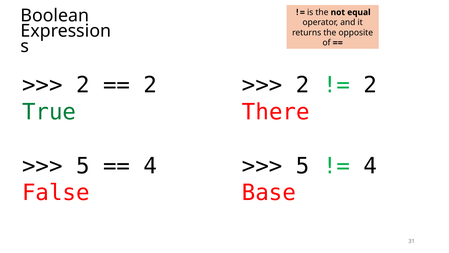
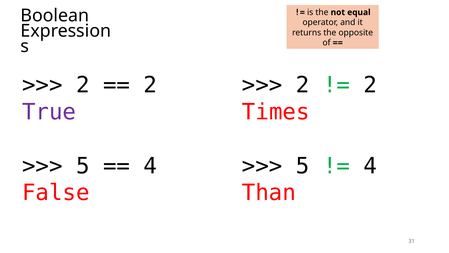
True colour: green -> purple
There: There -> Times
Base: Base -> Than
